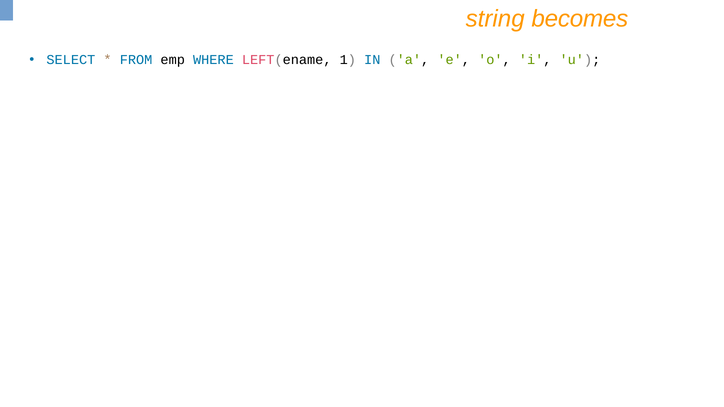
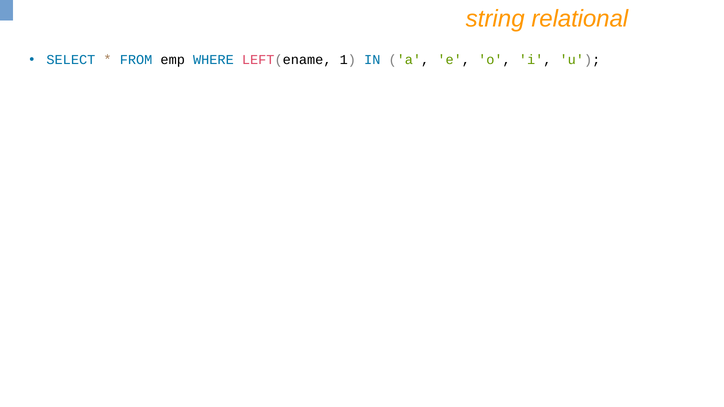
becomes: becomes -> relational
